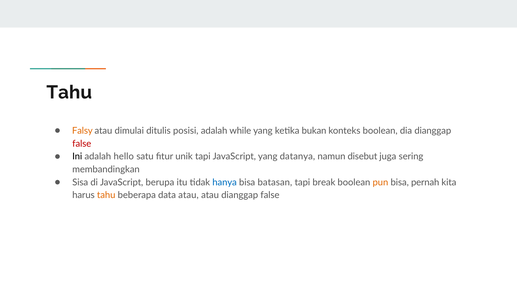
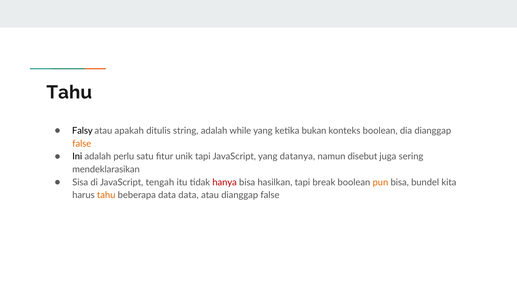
Falsy colour: orange -> black
dimulai: dimulai -> apakah
posisi: posisi -> string
false at (82, 144) colour: red -> orange
hello: hello -> perlu
membandingkan: membandingkan -> mendeklarasikan
berupa: berupa -> tengah
hanya colour: blue -> red
batasan: batasan -> hasilkan
pernah: pernah -> bundel
data atau: atau -> data
